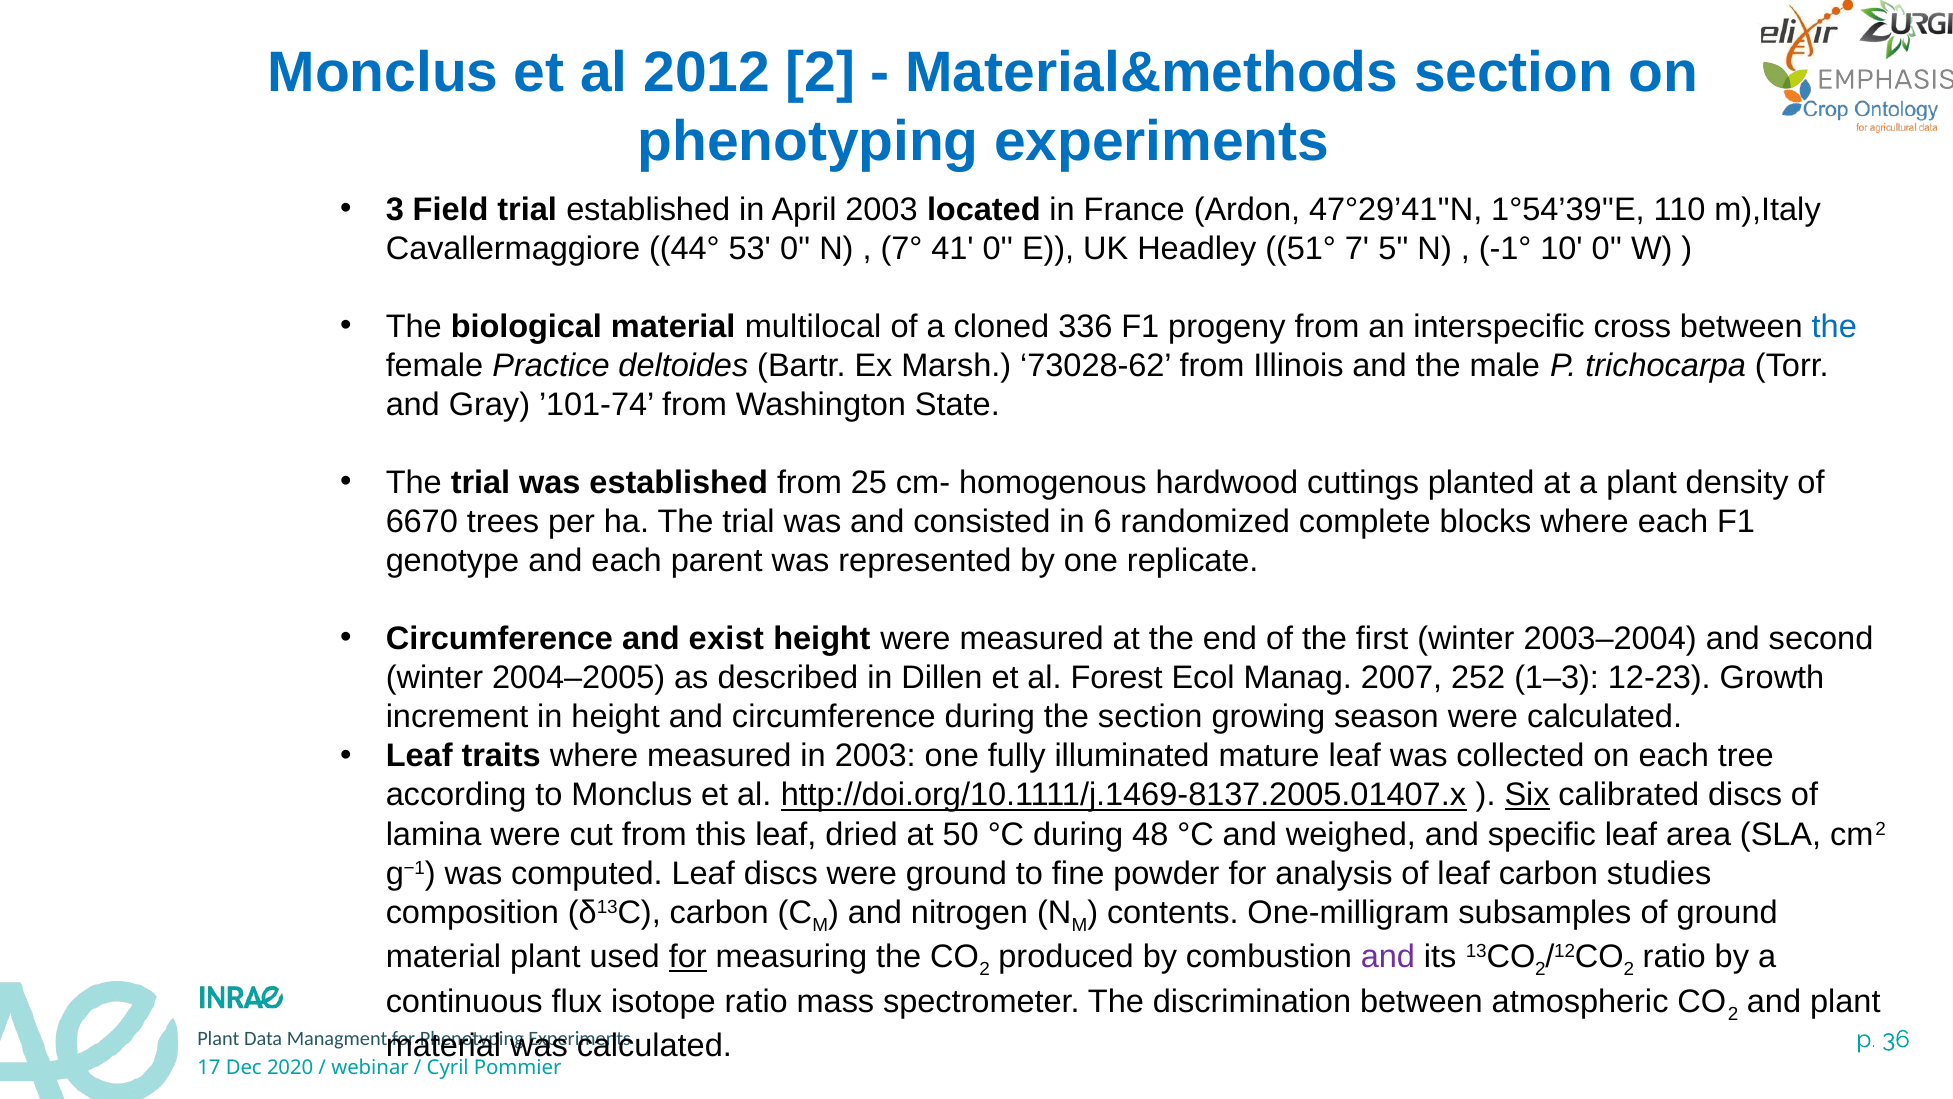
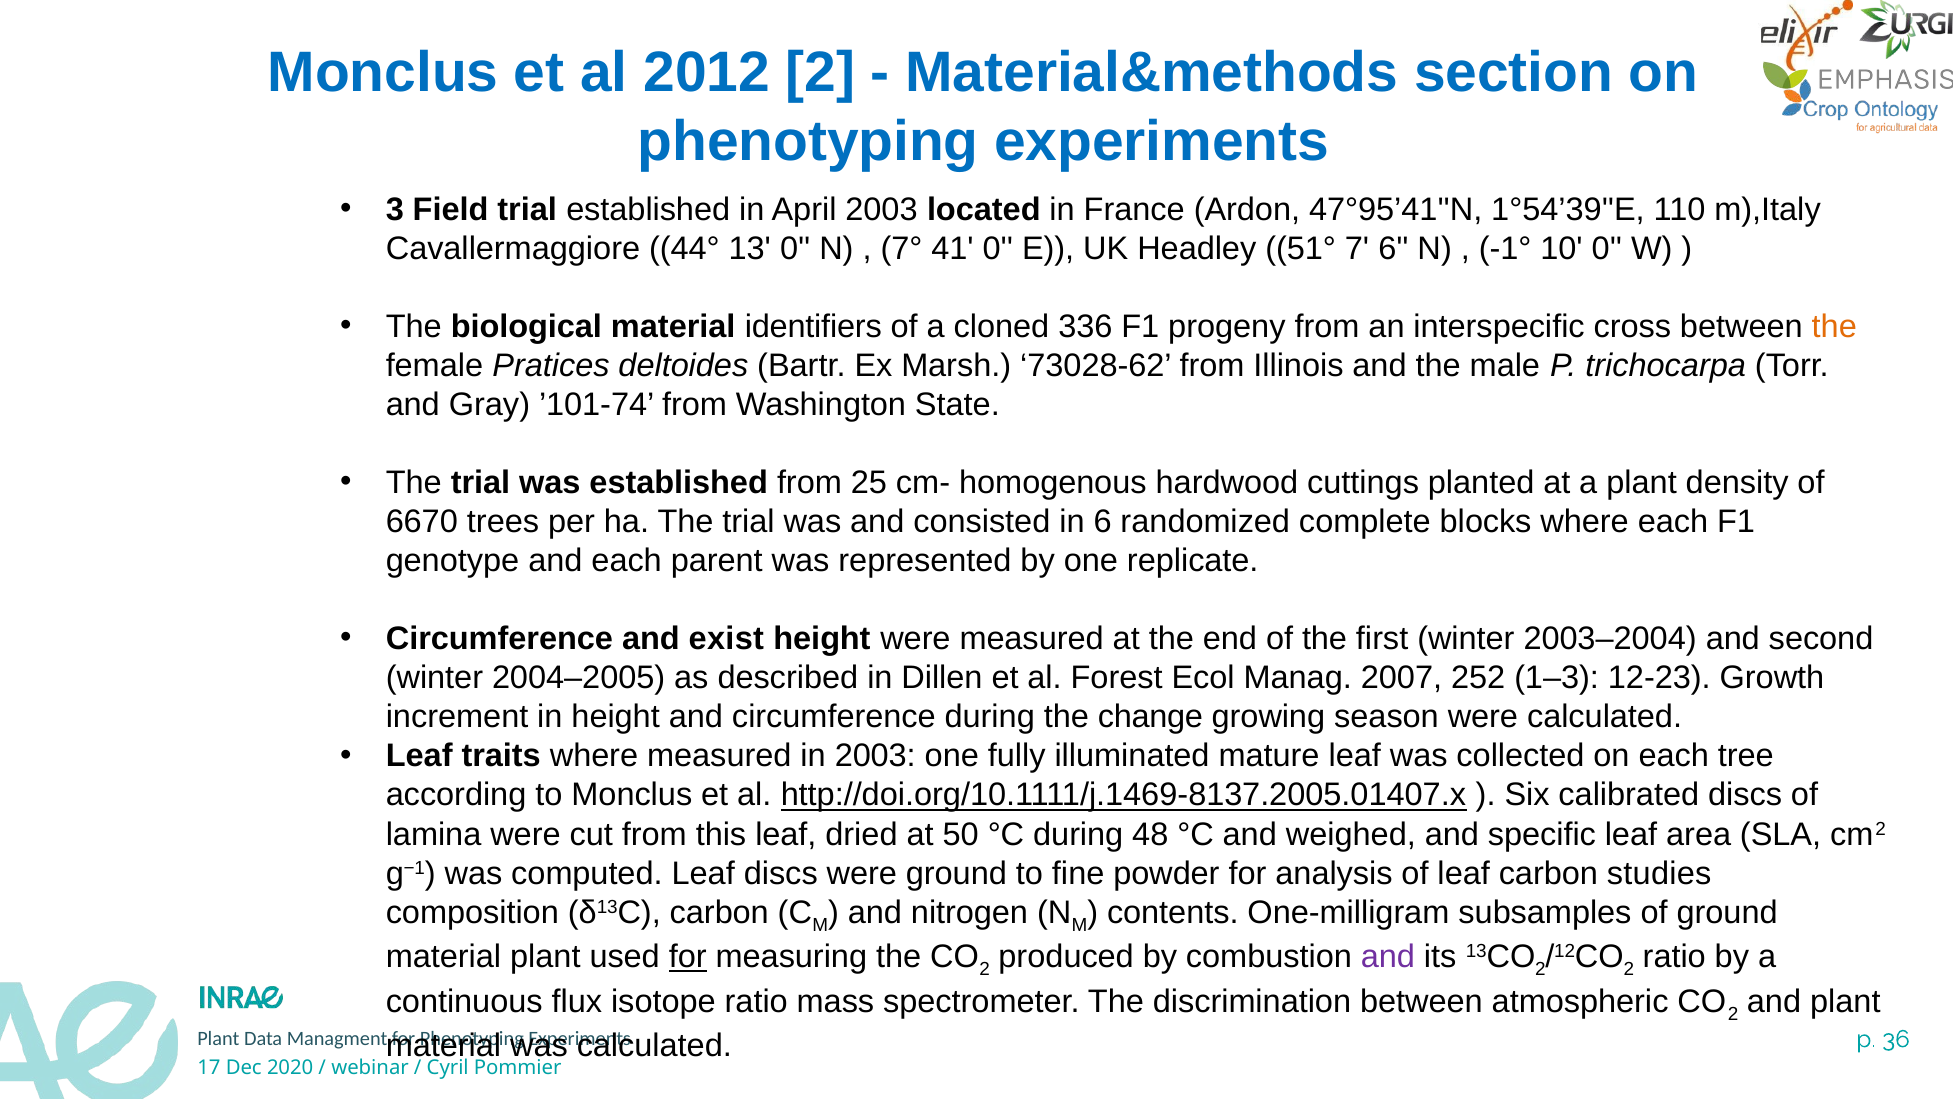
47°29’41''N: 47°29’41''N -> 47°95’41''N
53: 53 -> 13
7 5: 5 -> 6
multilocal: multilocal -> identifiers
the at (1834, 326) colour: blue -> orange
Practice: Practice -> Pratices
the section: section -> change
Six underline: present -> none
